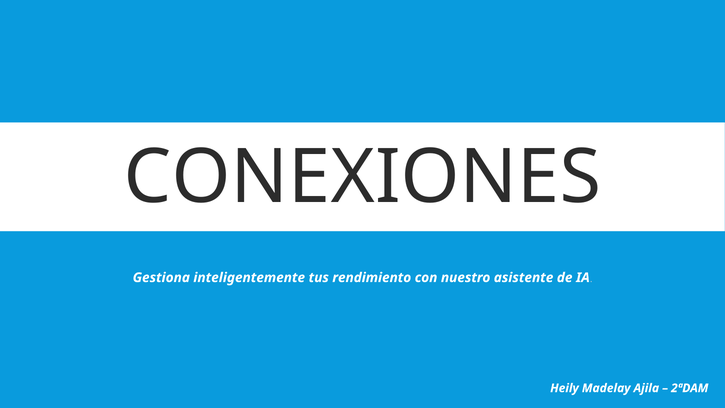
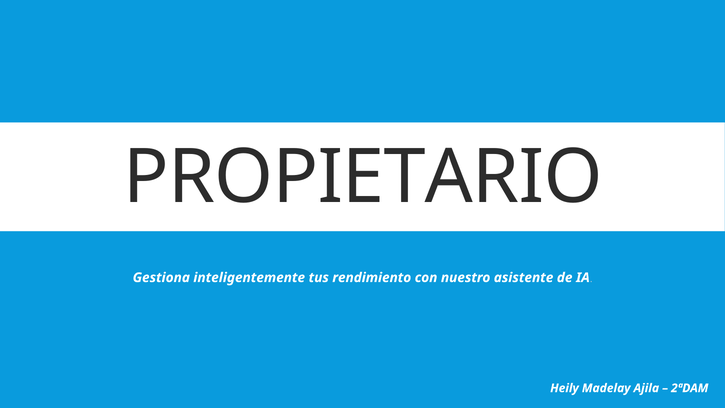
CONEXIONES: CONEXIONES -> PROPIETARIO
